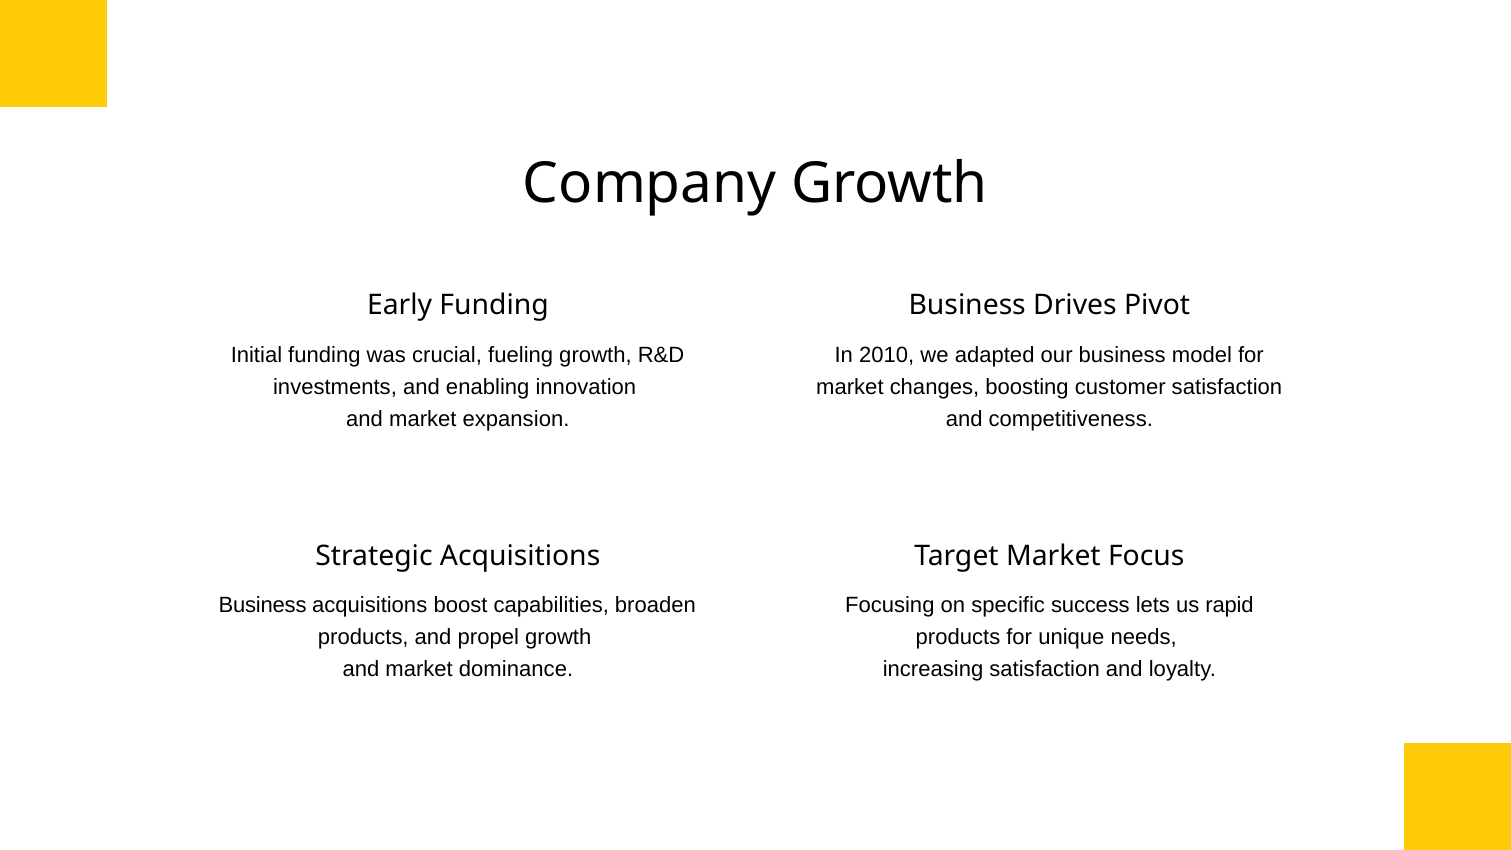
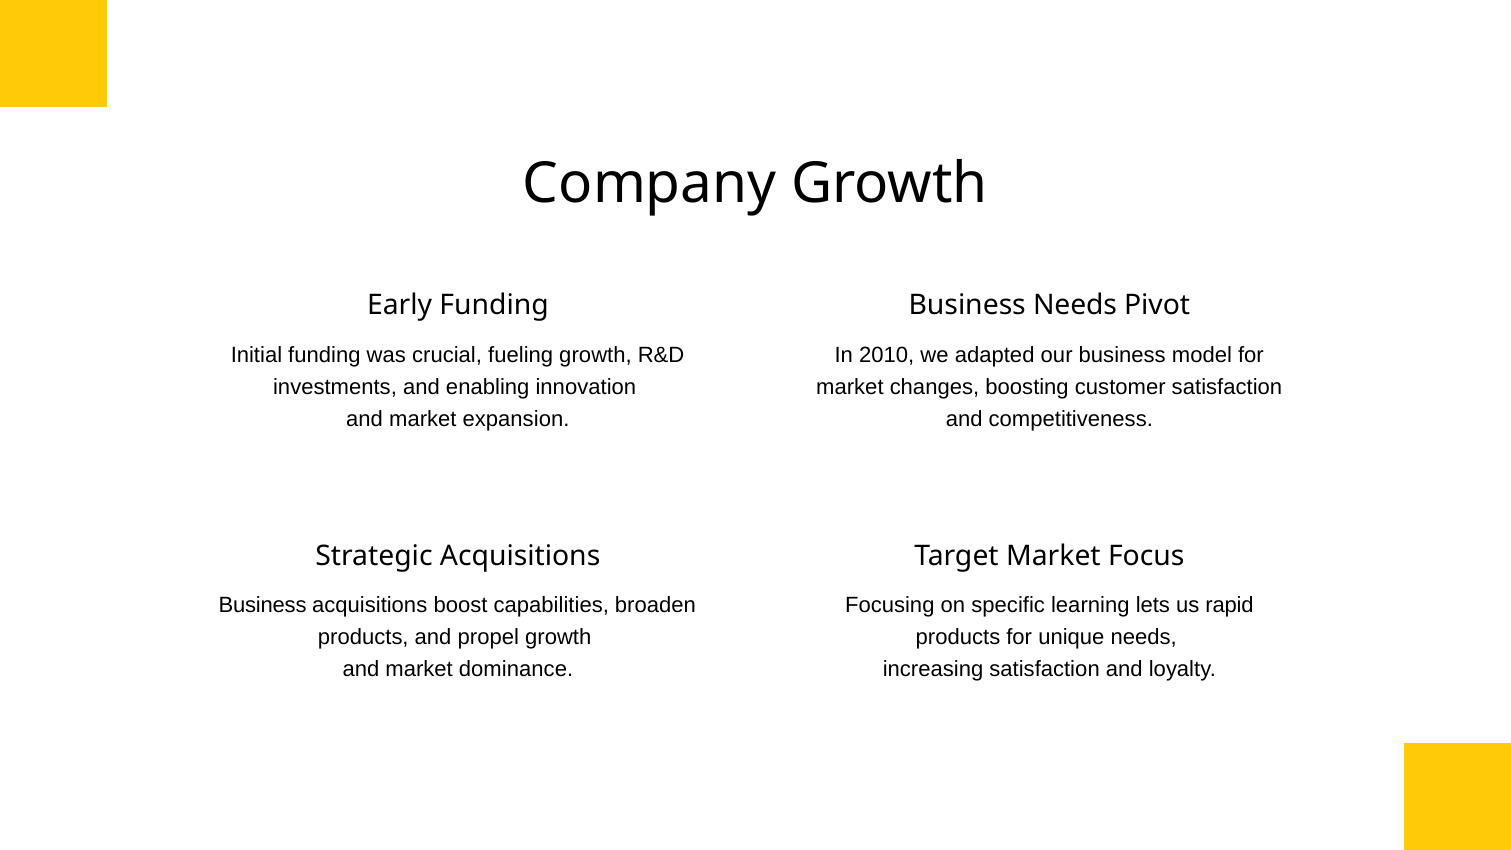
Business Drives: Drives -> Needs
success: success -> learning
